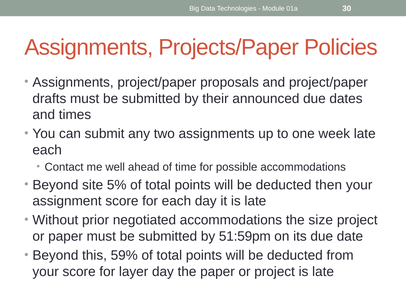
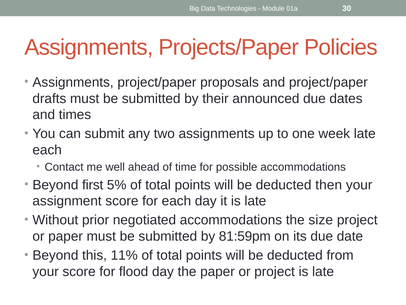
site: site -> first
51:59pm: 51:59pm -> 81:59pm
59%: 59% -> 11%
layer: layer -> flood
